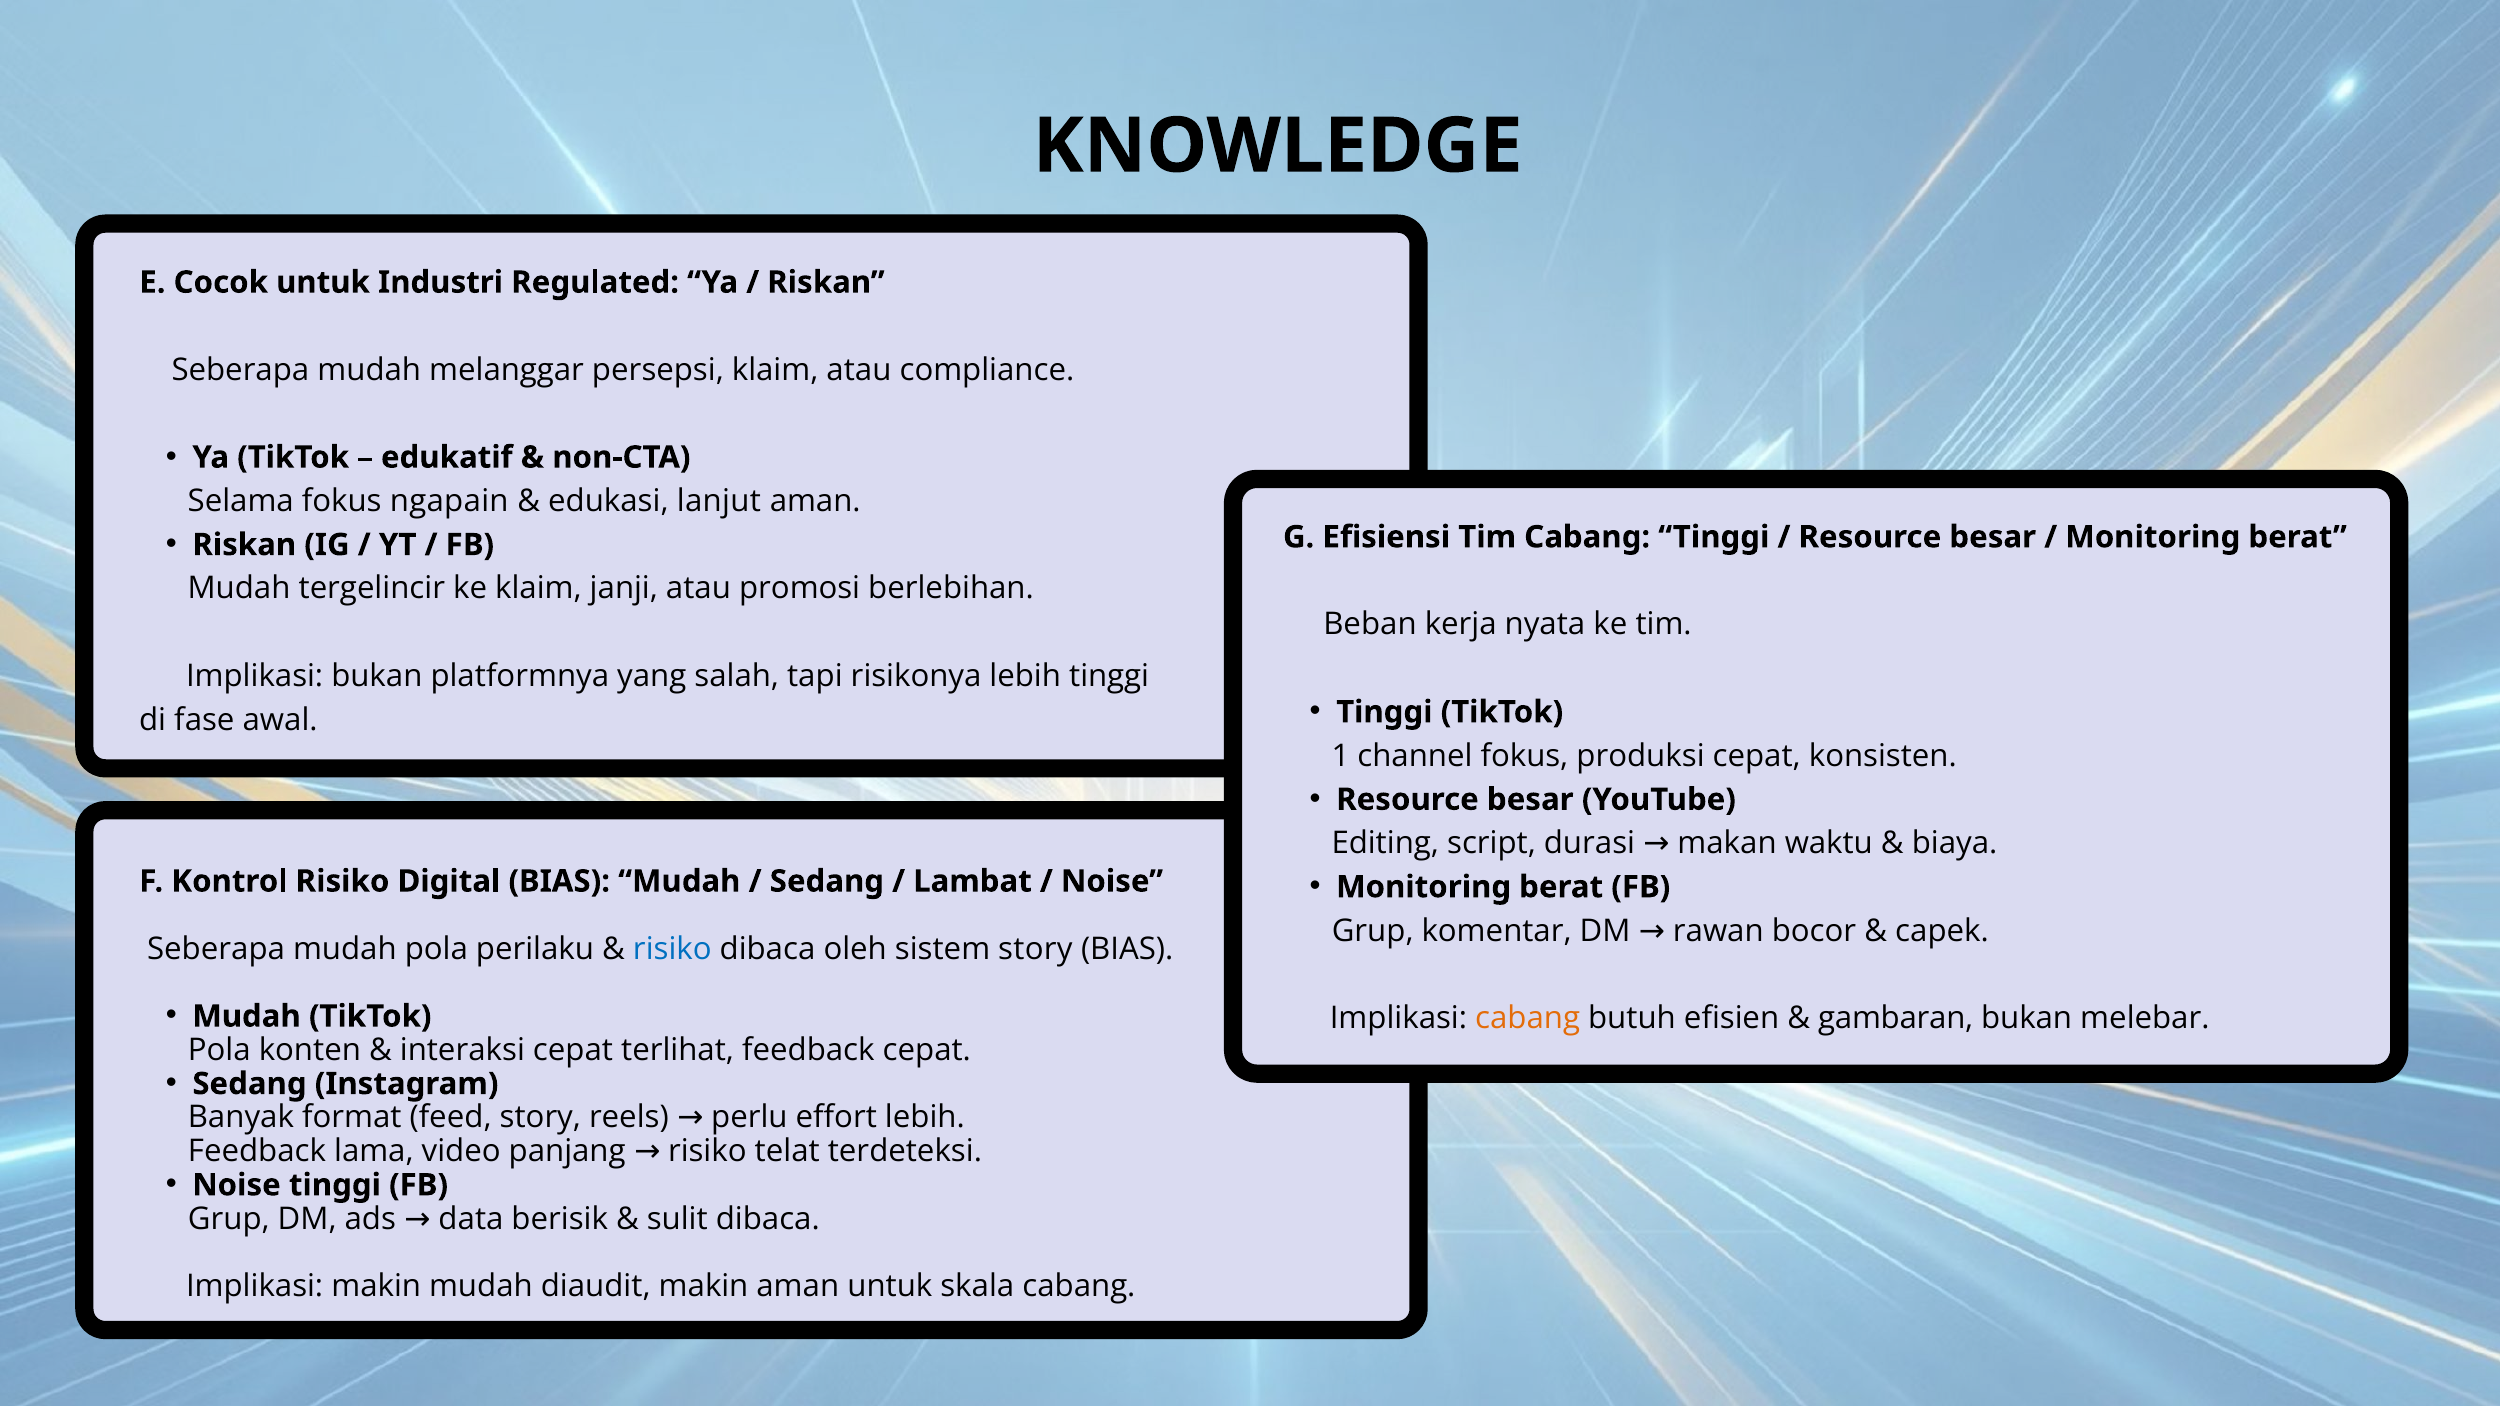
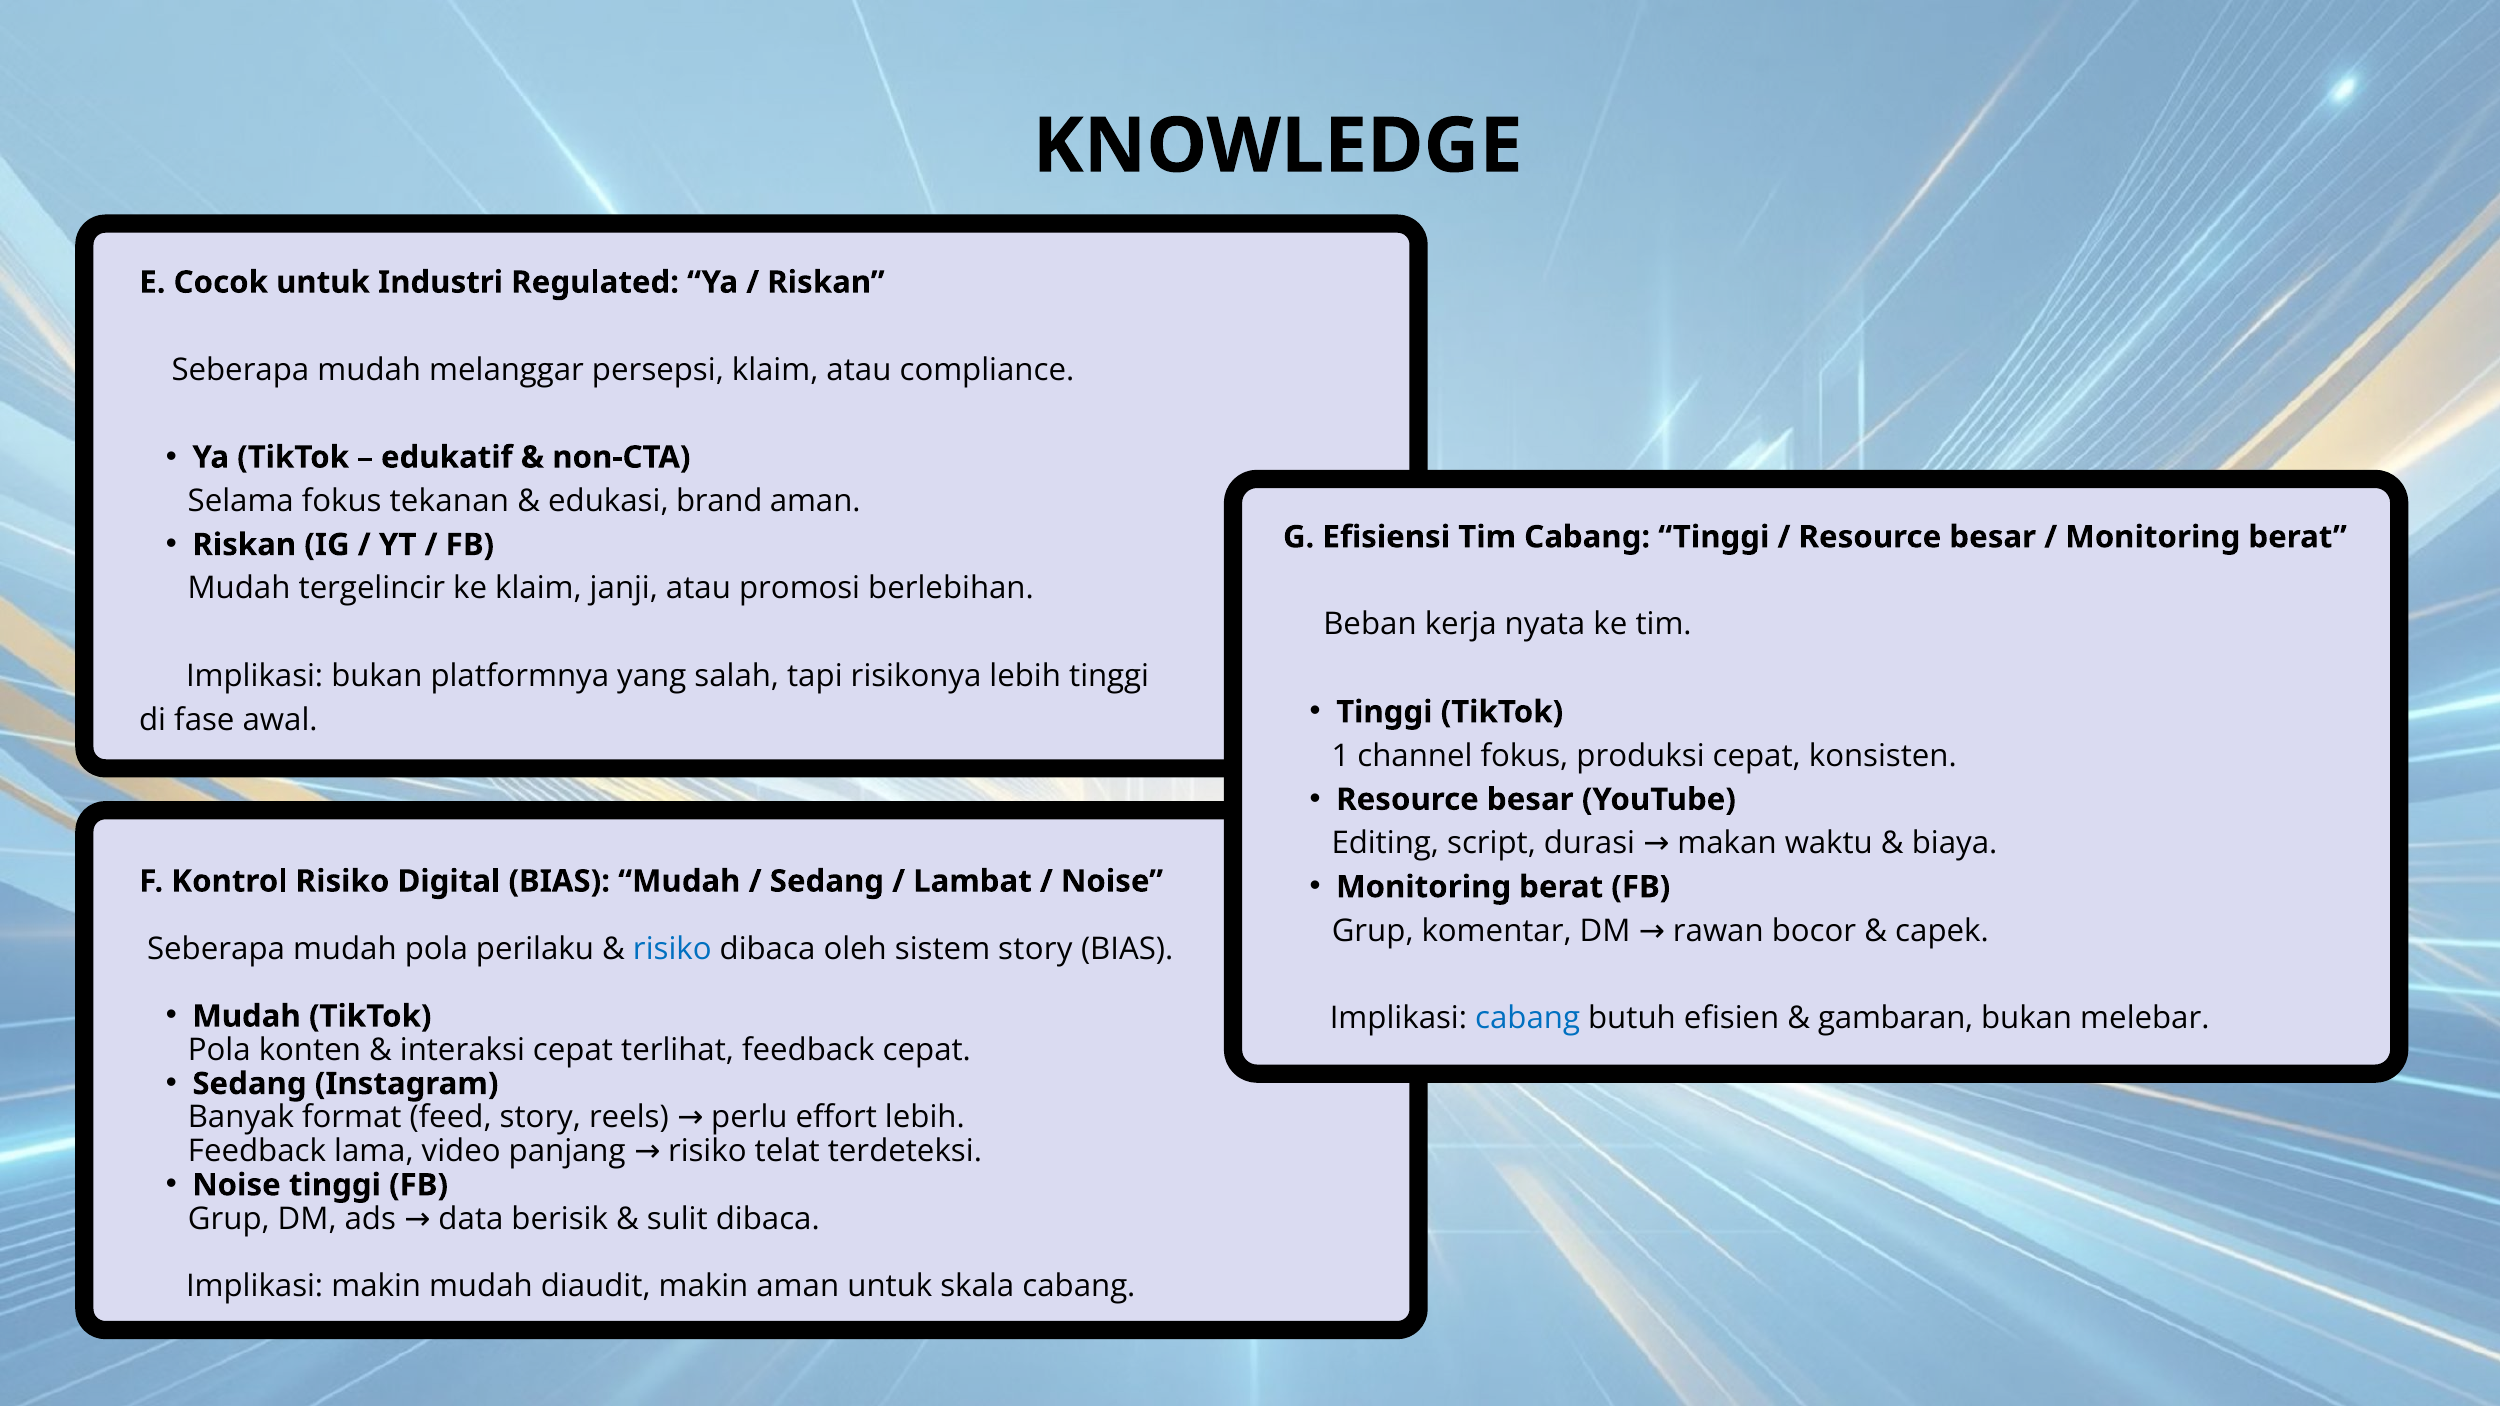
ngapain: ngapain -> tekanan
lanjut: lanjut -> brand
cabang at (1528, 1018) colour: orange -> blue
